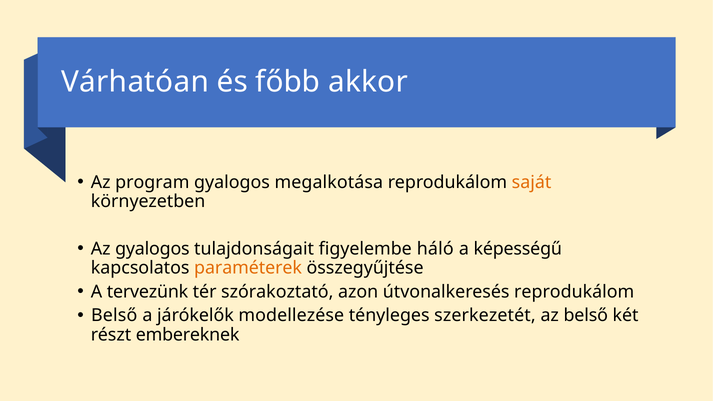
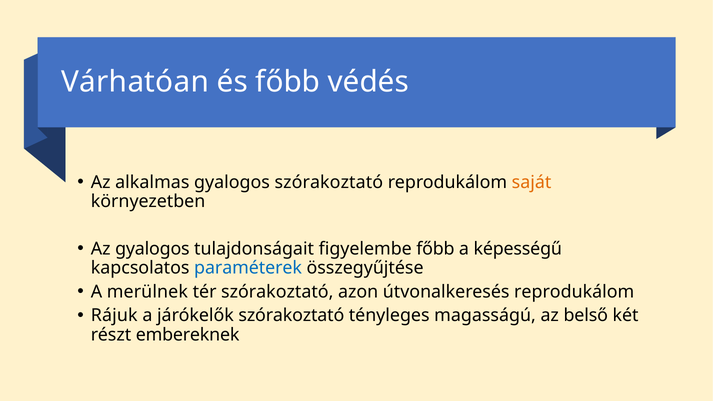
akkor: akkor -> védés
program: program -> alkalmas
gyalogos megalkotása: megalkotása -> szórakoztató
figyelembe háló: háló -> főbb
paraméterek colour: orange -> blue
tervezünk: tervezünk -> merülnek
Belső at (114, 315): Belső -> Rájuk
járókelők modellezése: modellezése -> szórakoztató
szerkezetét: szerkezetét -> magasságú
